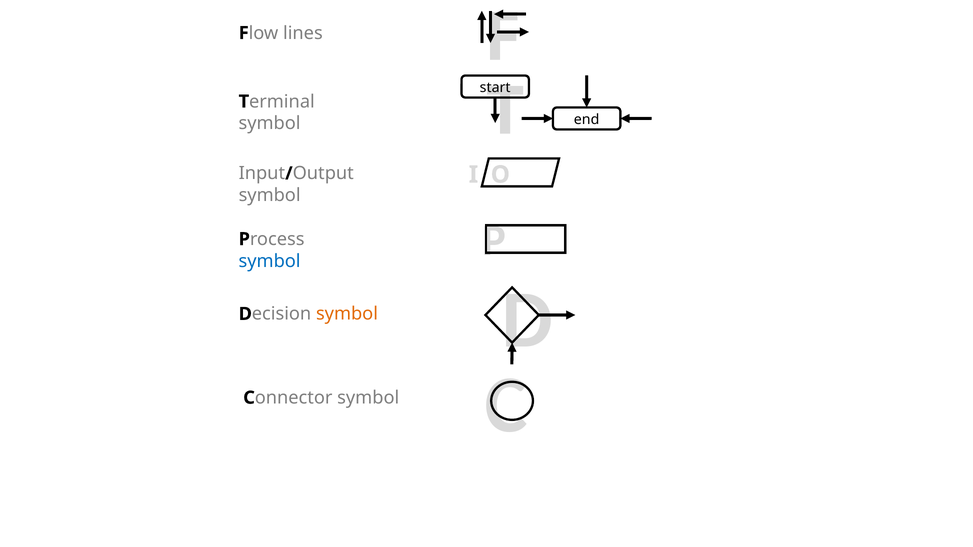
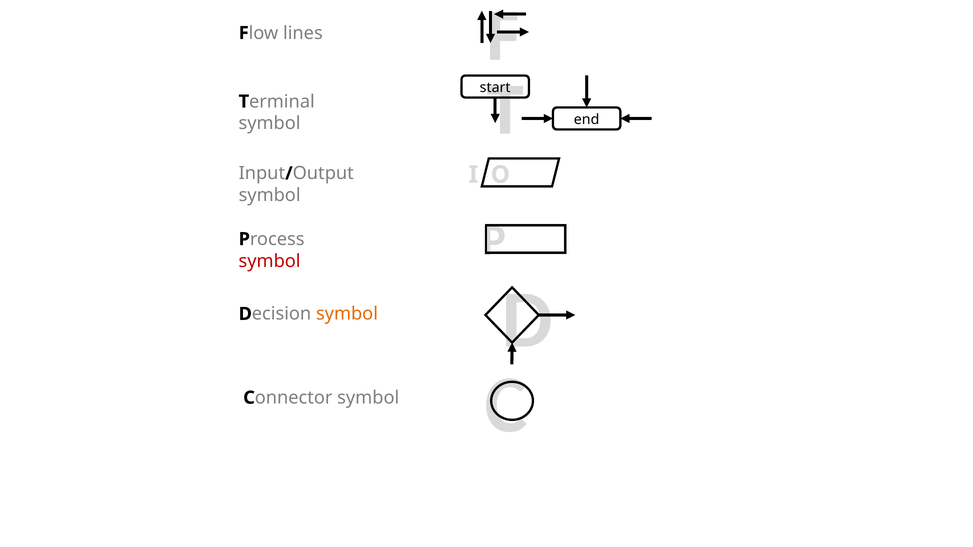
symbol at (270, 261) colour: blue -> red
